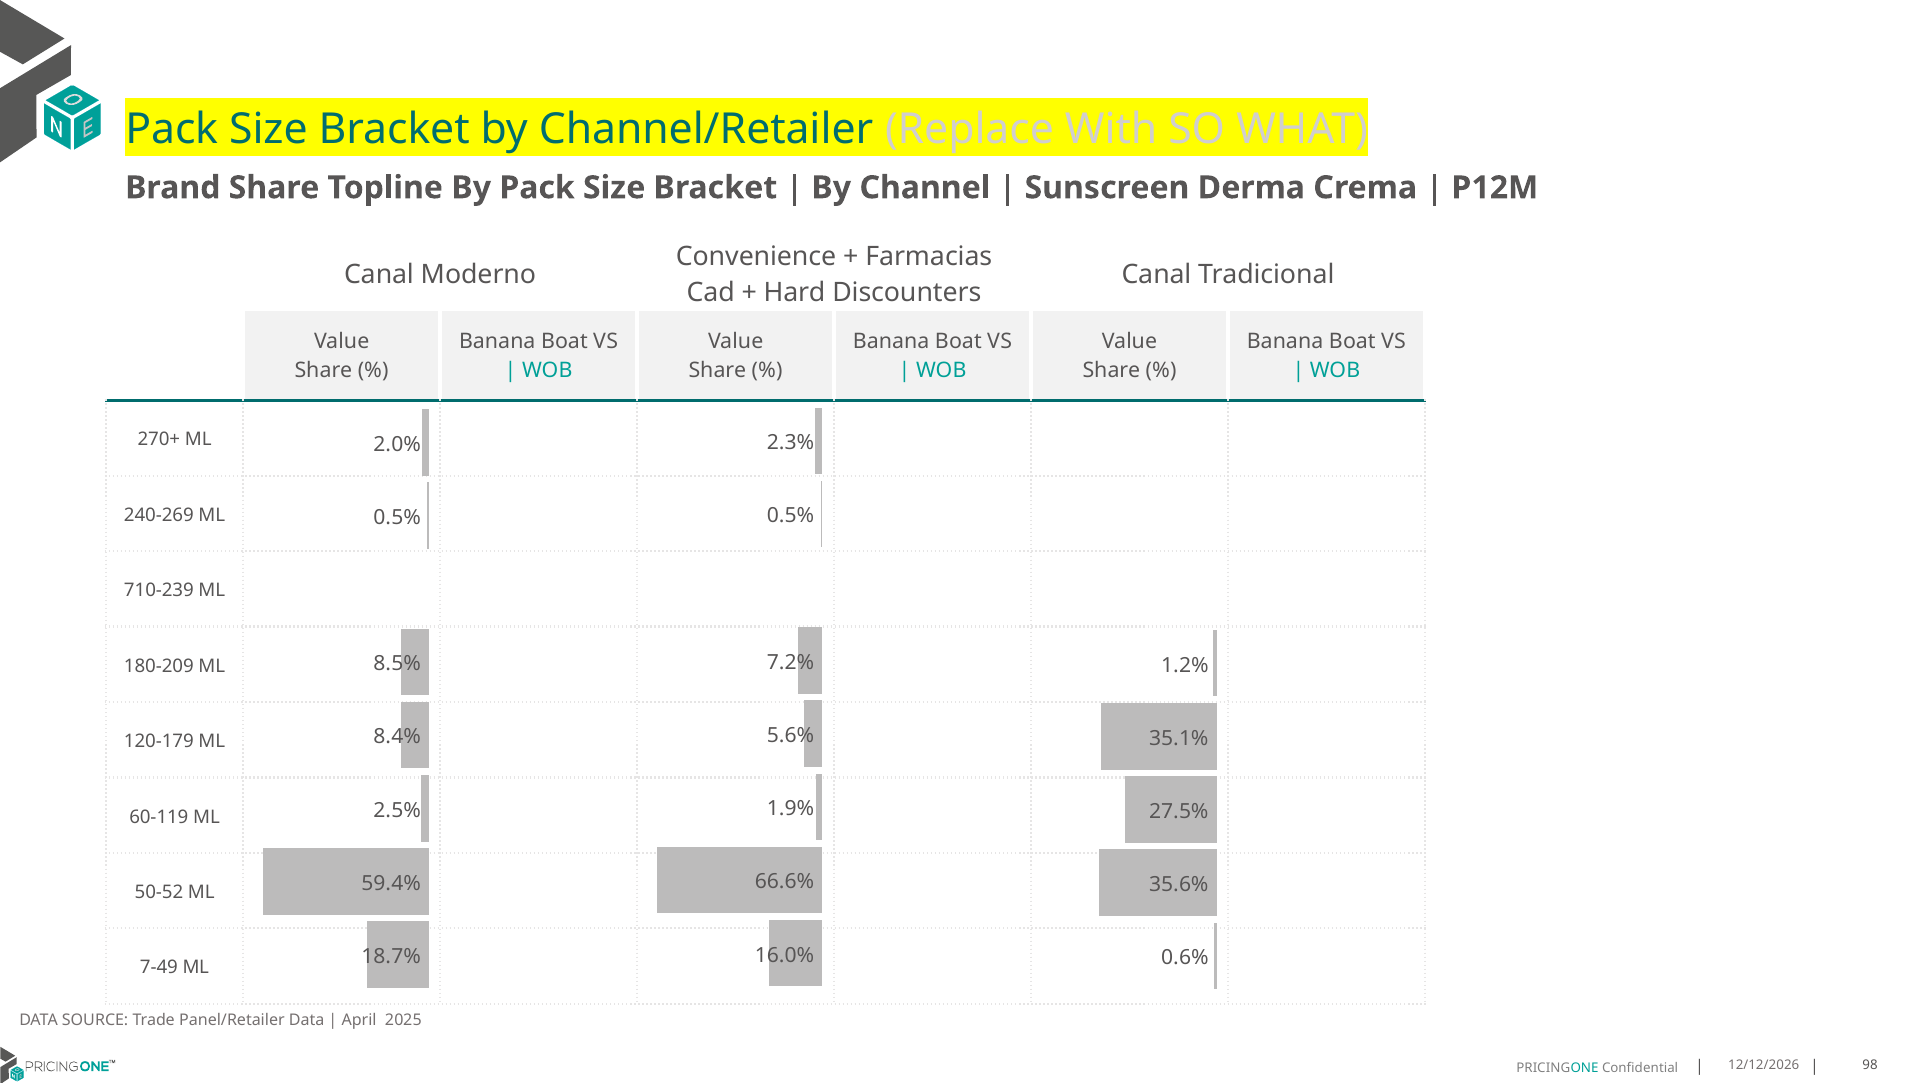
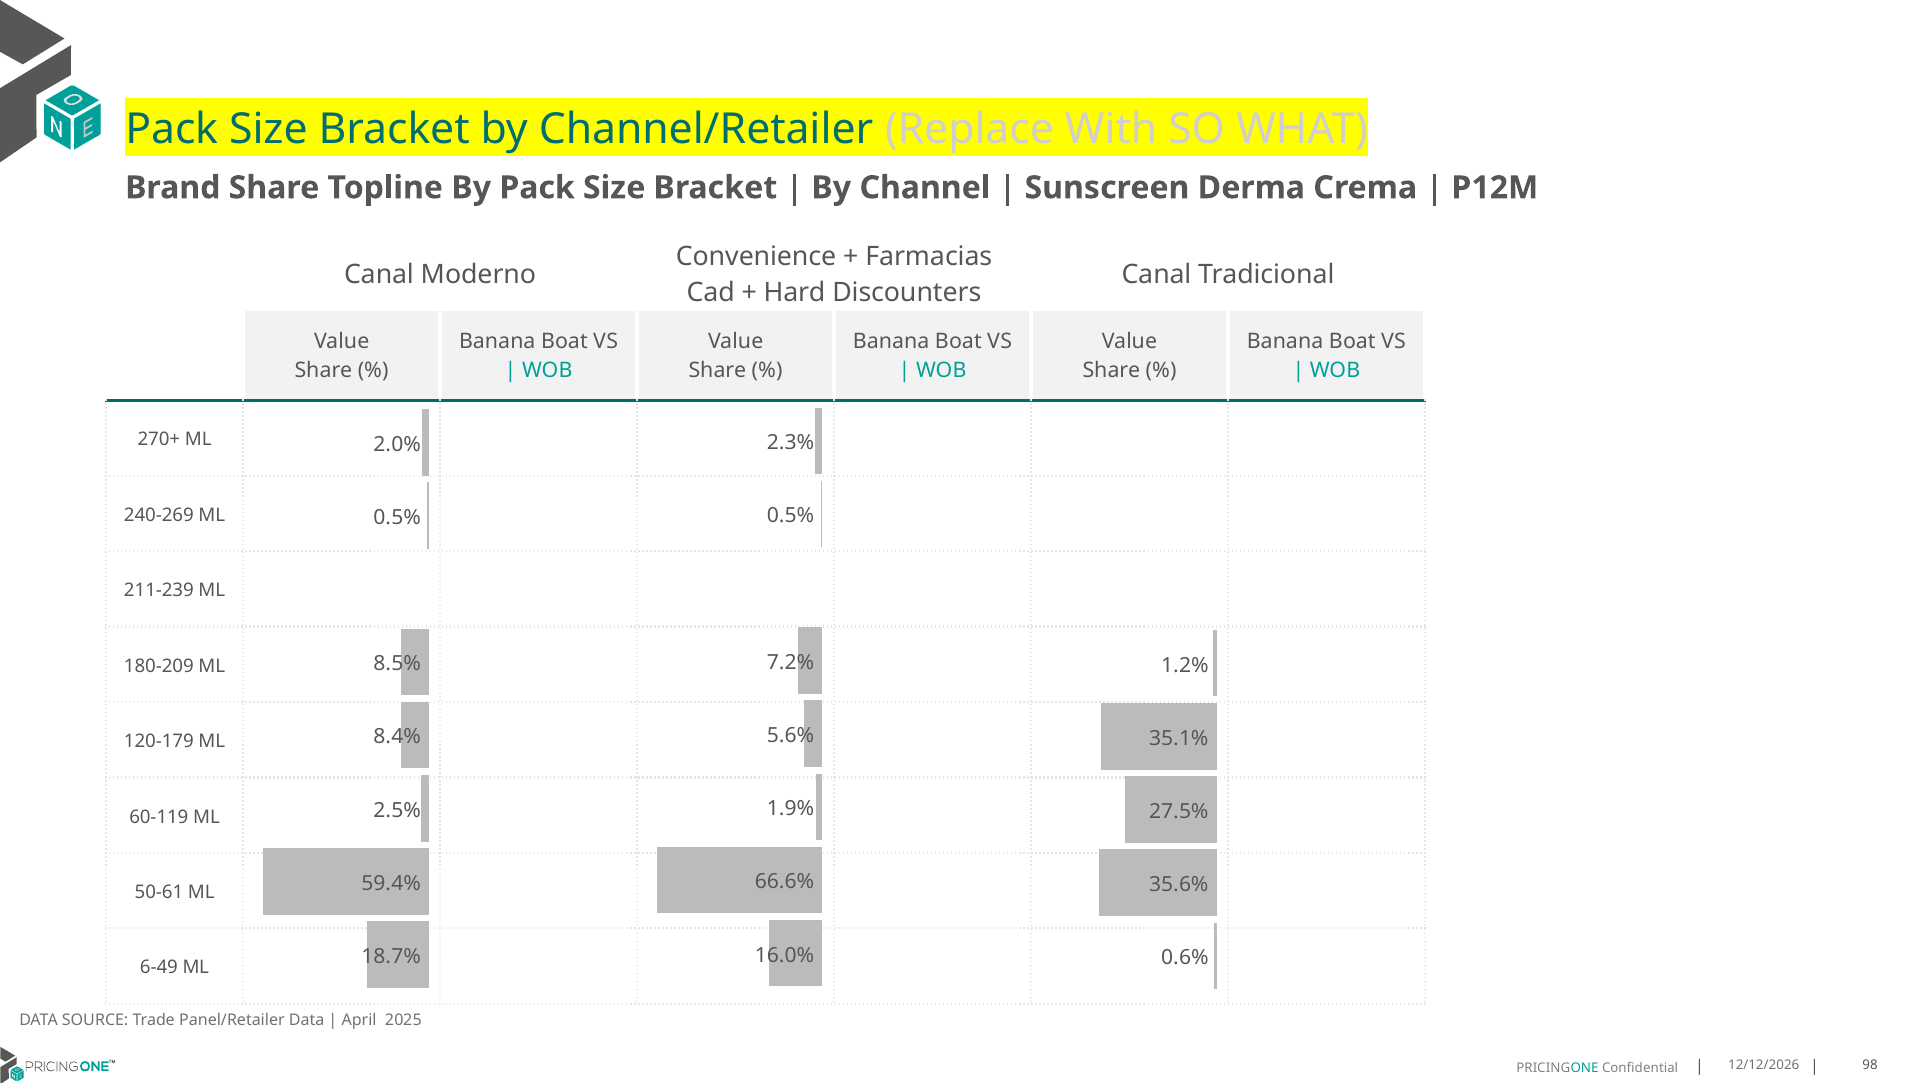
710-239: 710-239 -> 211-239
50-52: 50-52 -> 50-61
7-49: 7-49 -> 6-49
